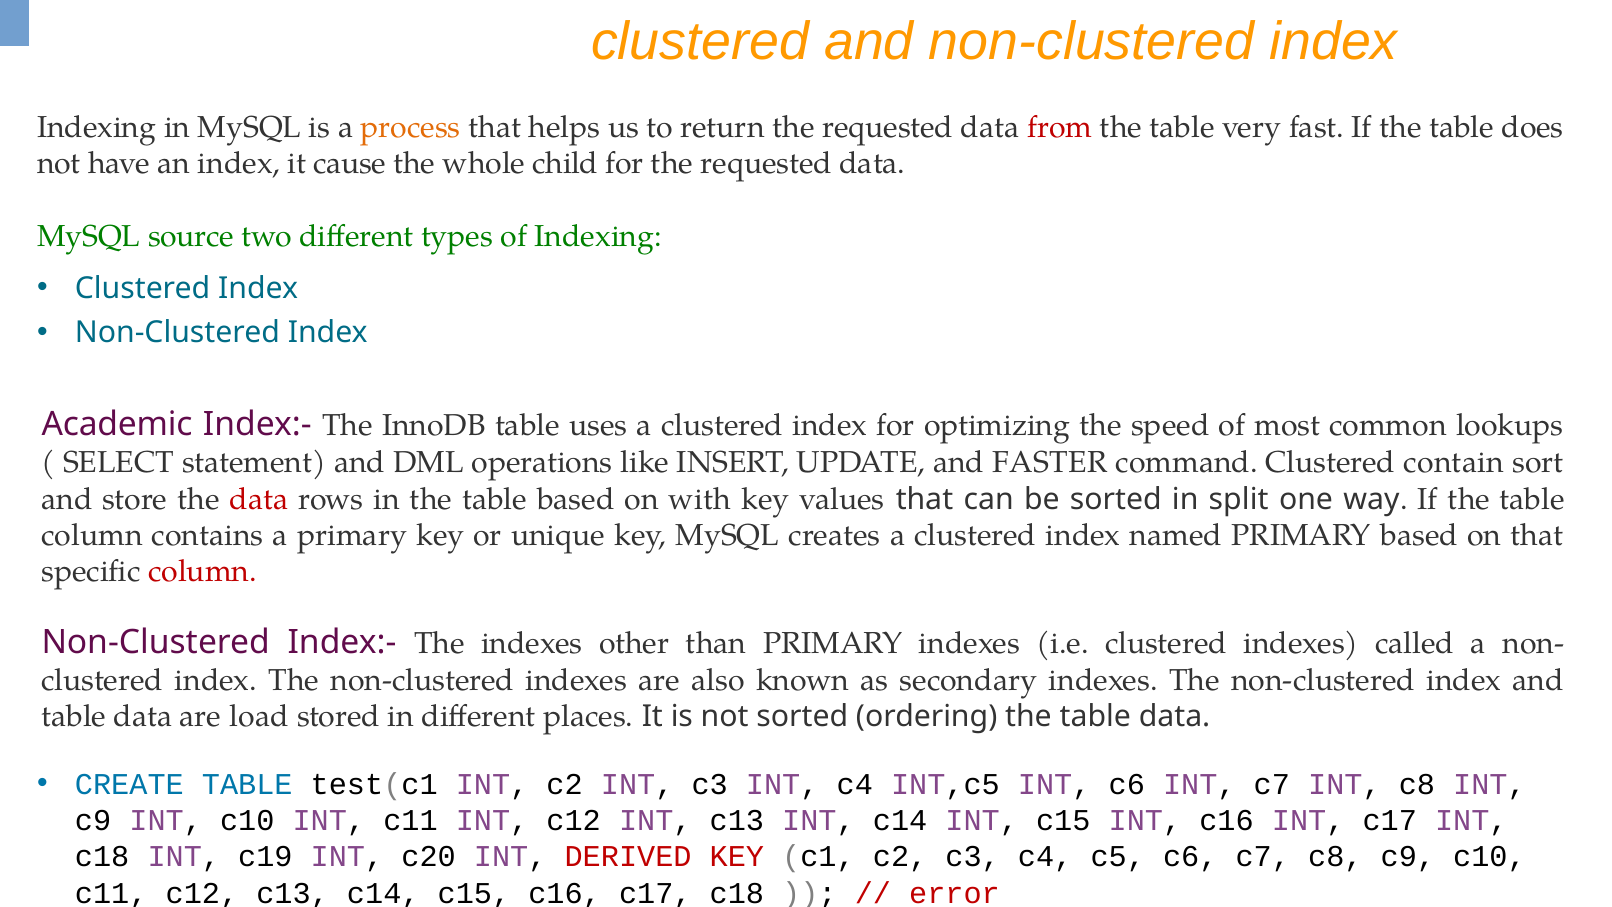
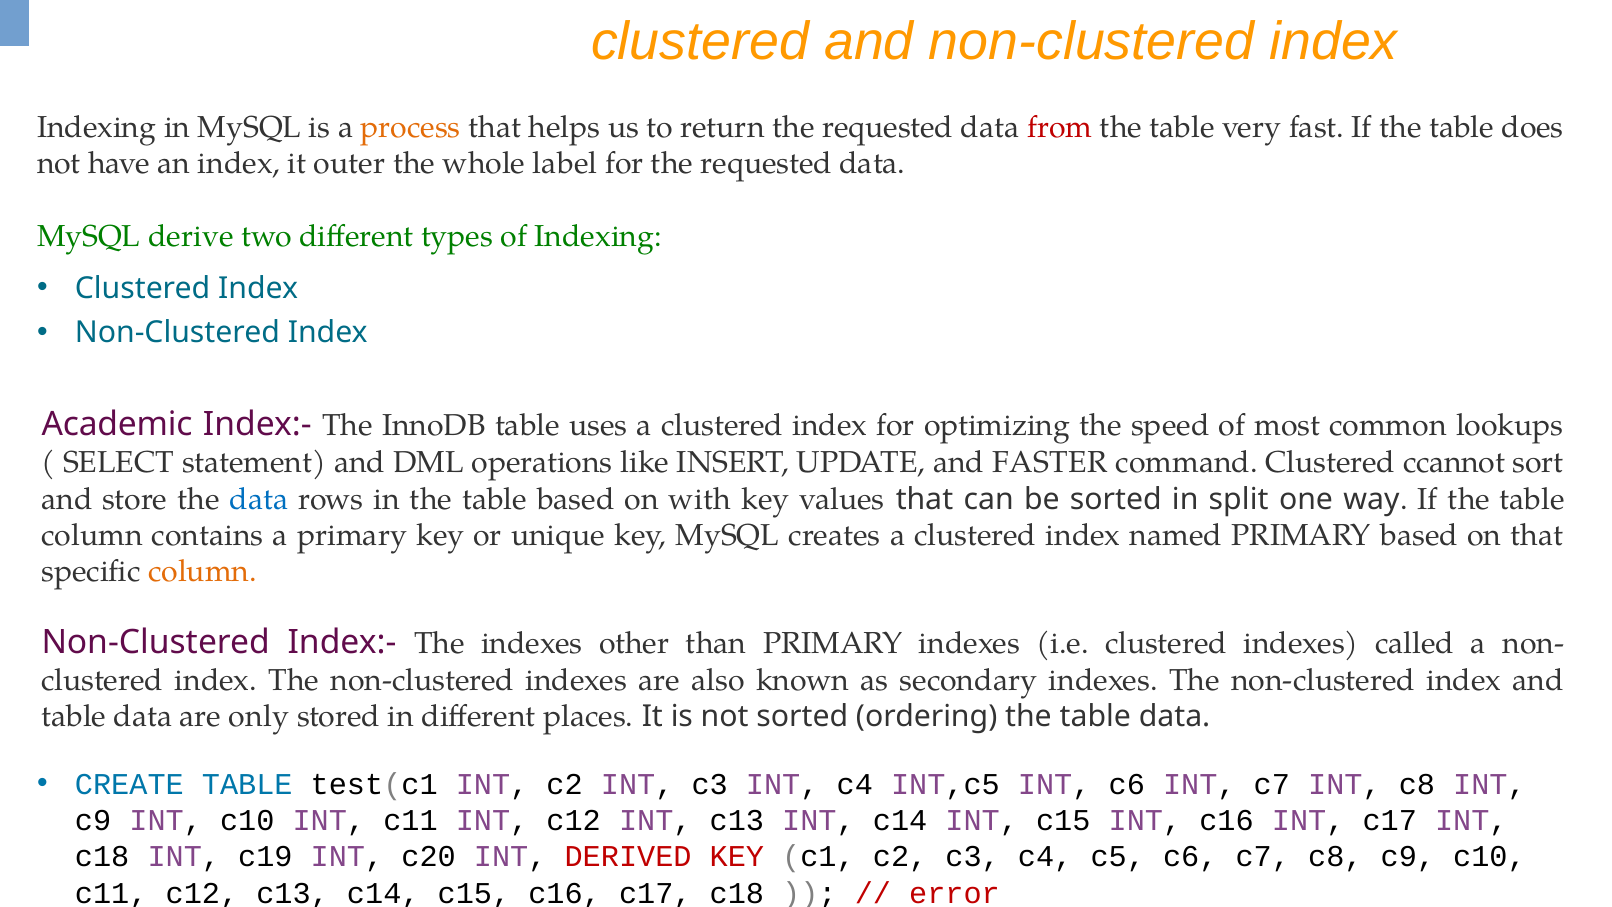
cause: cause -> outer
child: child -> label
source: source -> derive
contain: contain -> ccannot
data at (259, 499) colour: red -> blue
column at (203, 572) colour: red -> orange
load: load -> only
